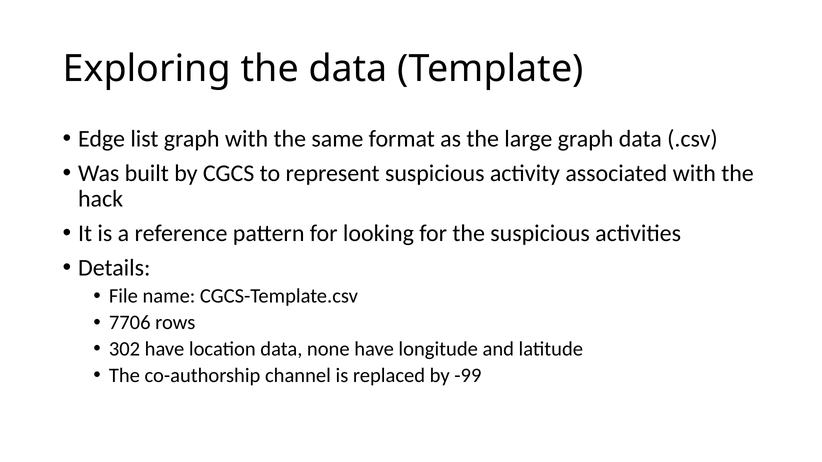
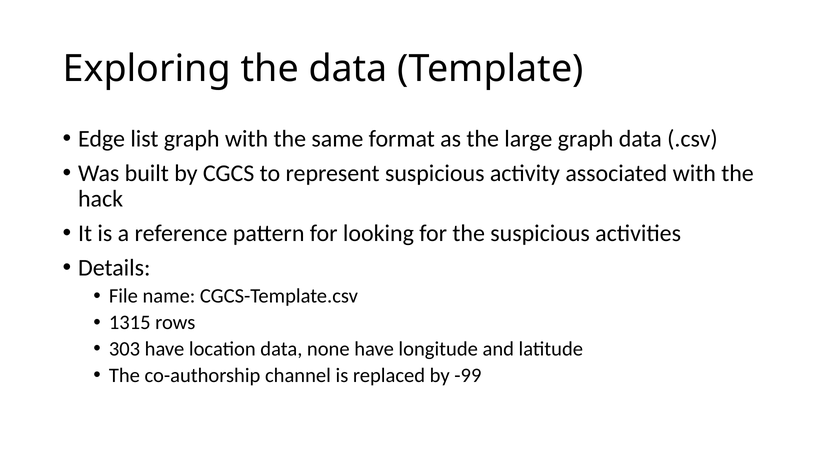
7706: 7706 -> 1315
302: 302 -> 303
